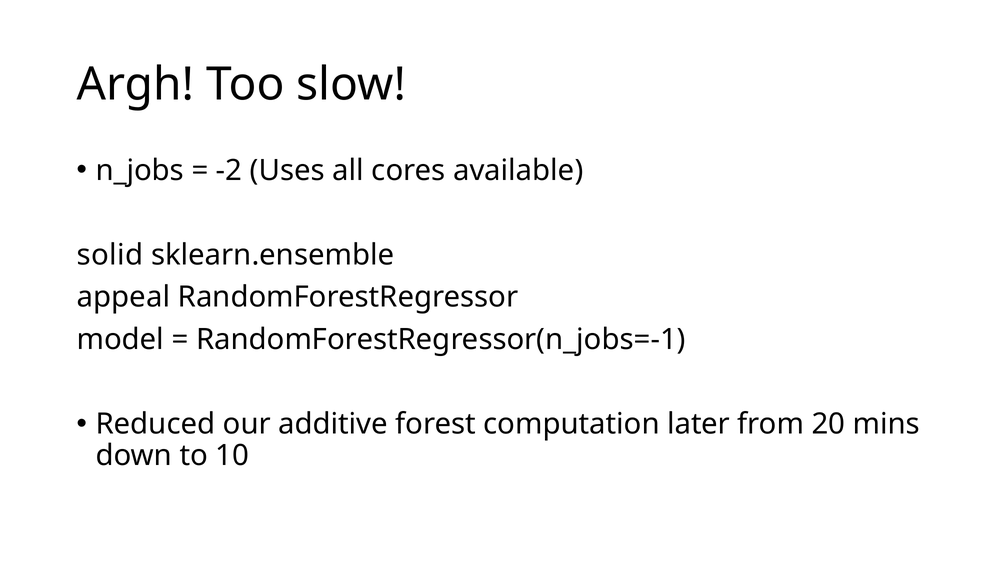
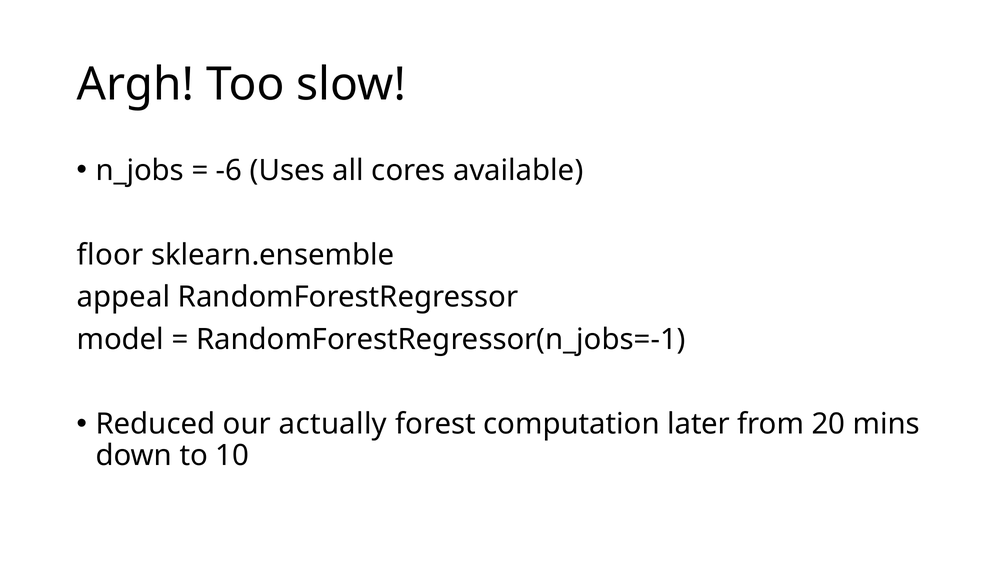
-2: -2 -> -6
solid: solid -> floor
additive: additive -> actually
